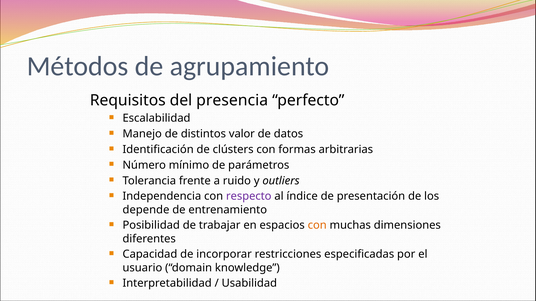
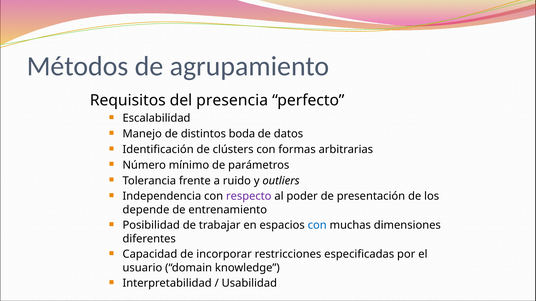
valor: valor -> boda
índice: índice -> poder
con at (317, 226) colour: orange -> blue
